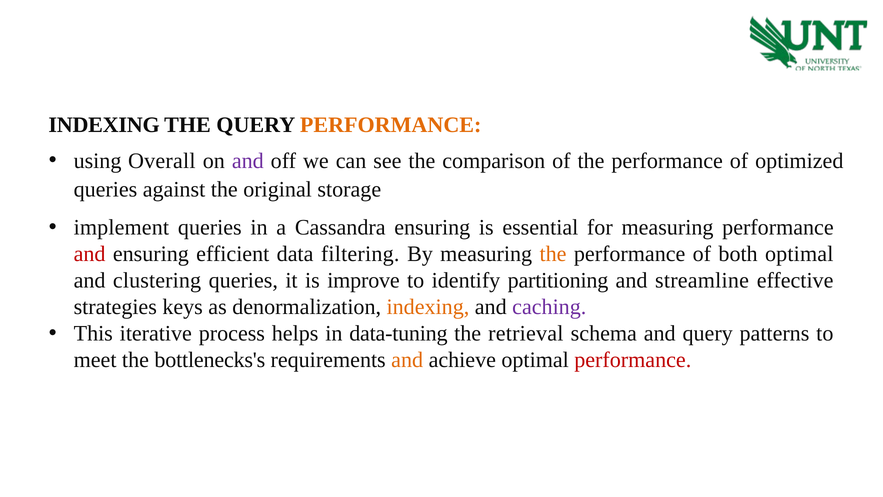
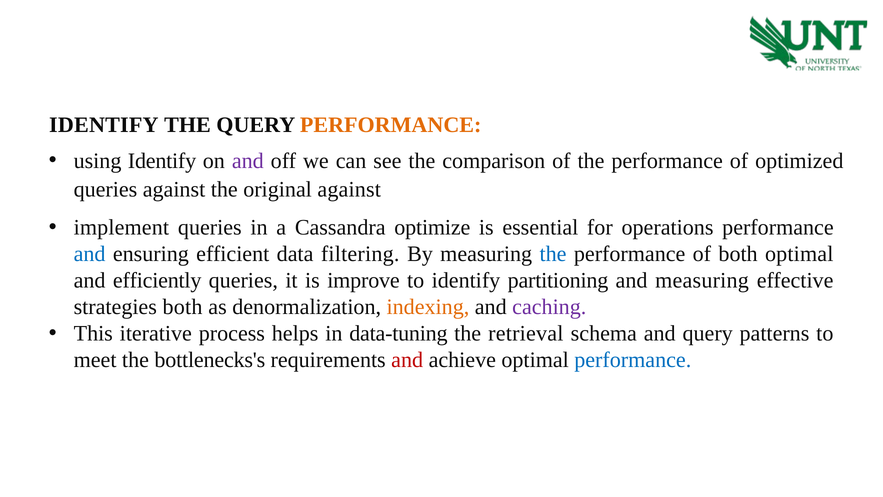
INDEXING at (104, 125): INDEXING -> IDENTIFY
using Overall: Overall -> Identify
original storage: storage -> against
Cassandra ensuring: ensuring -> optimize
for measuring: measuring -> operations
and at (90, 254) colour: red -> blue
the at (553, 254) colour: orange -> blue
clustering: clustering -> efficiently
and streamline: streamline -> measuring
strategies keys: keys -> both
and at (407, 360) colour: orange -> red
performance at (633, 360) colour: red -> blue
